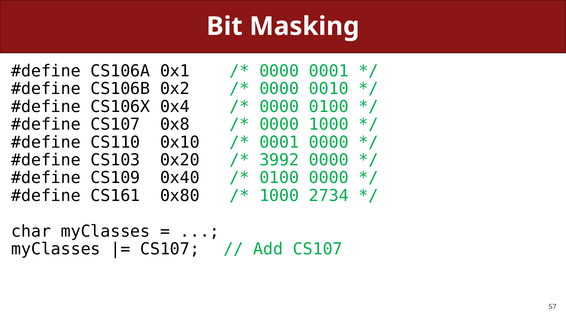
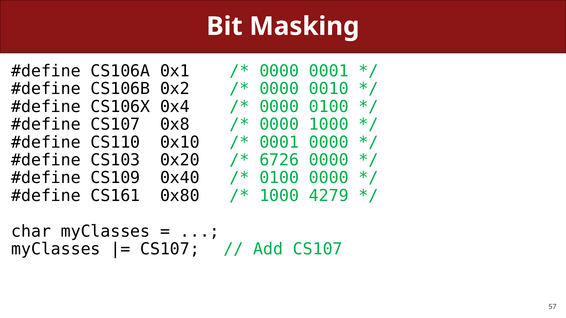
3992: 3992 -> 6726
2734: 2734 -> 4279
